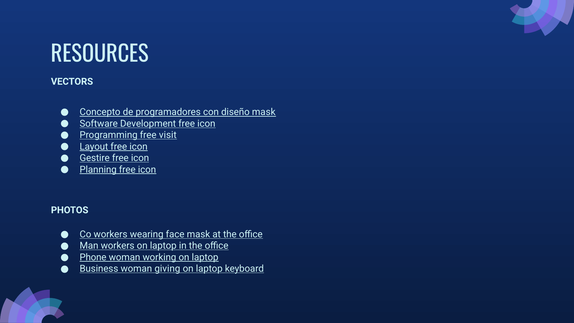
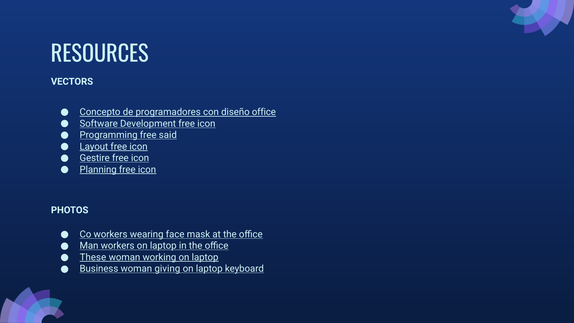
diseño mask: mask -> office
visit: visit -> said
Phone: Phone -> These
